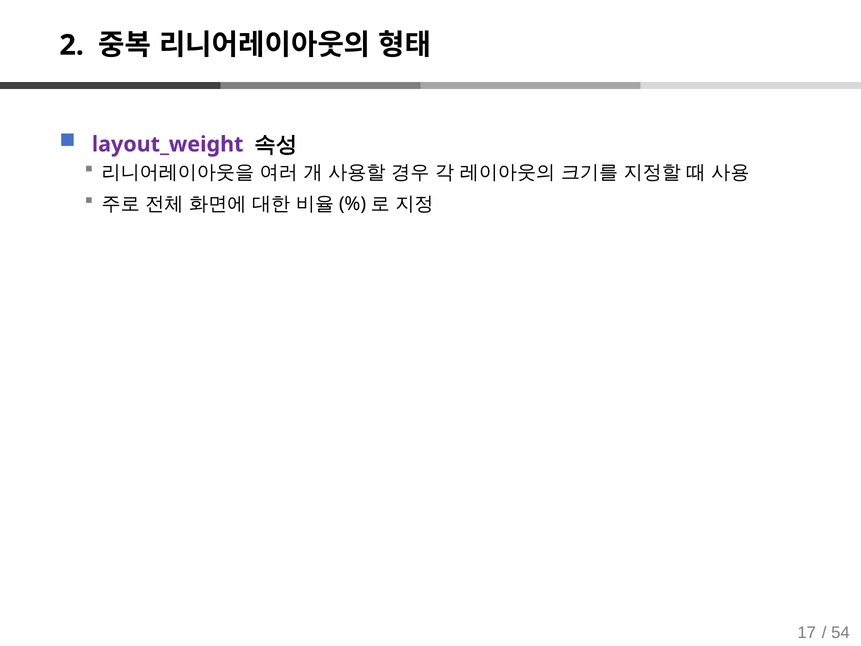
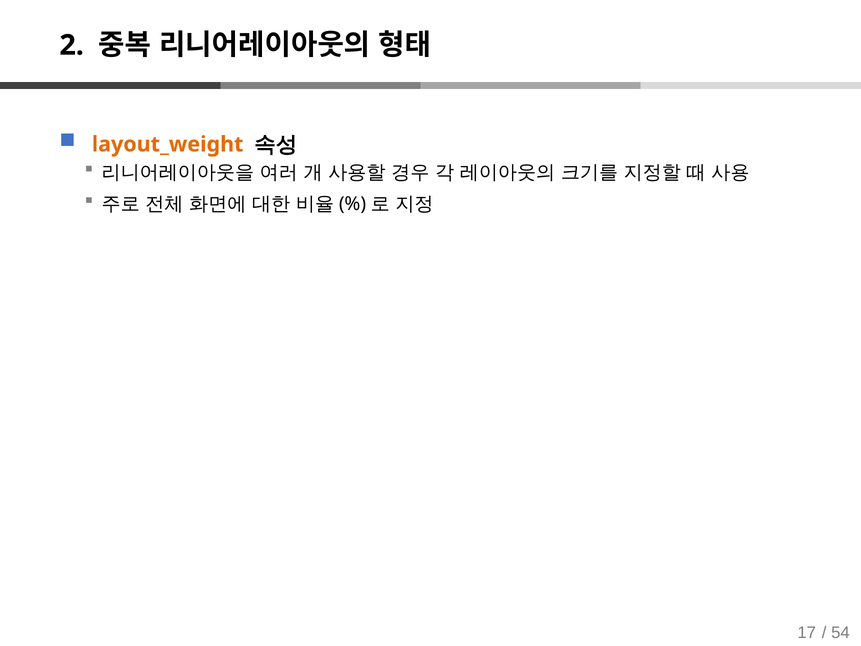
layout_weight colour: purple -> orange
